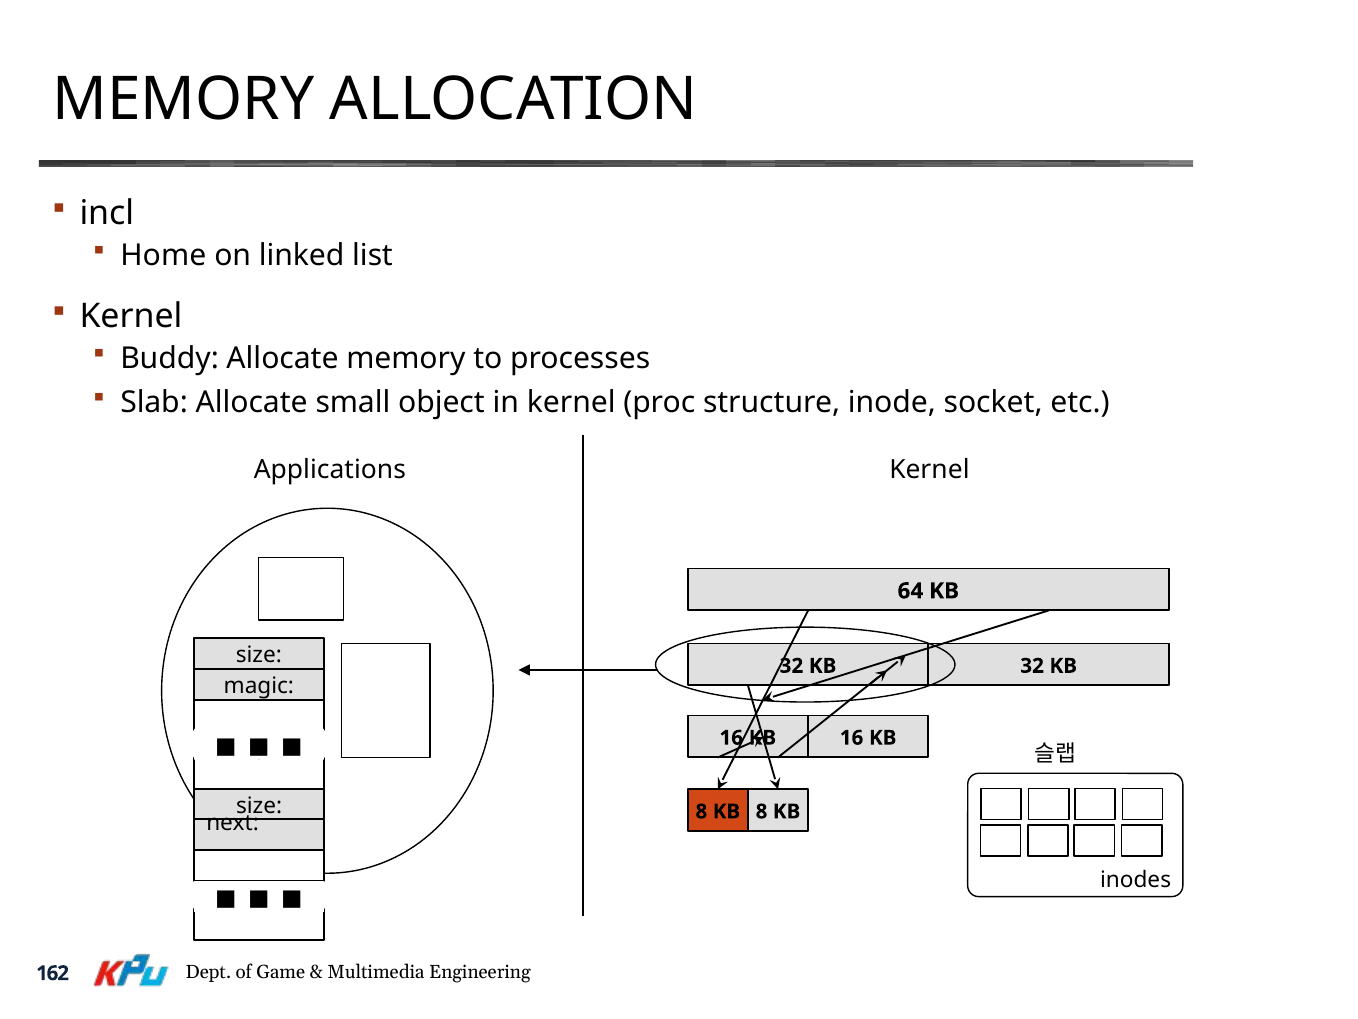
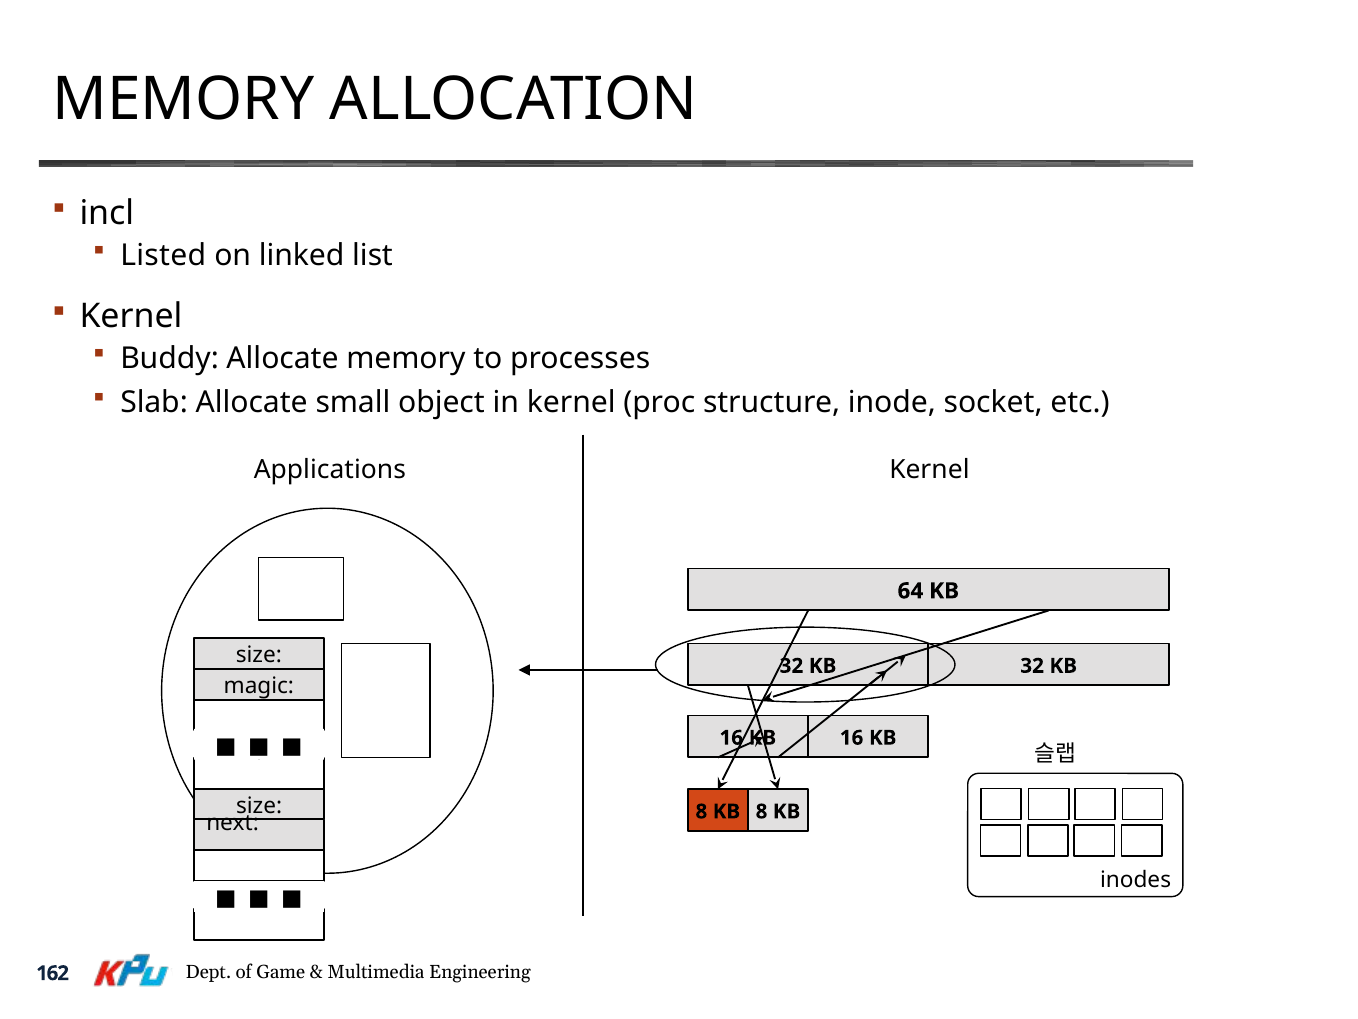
Home: Home -> Listed
